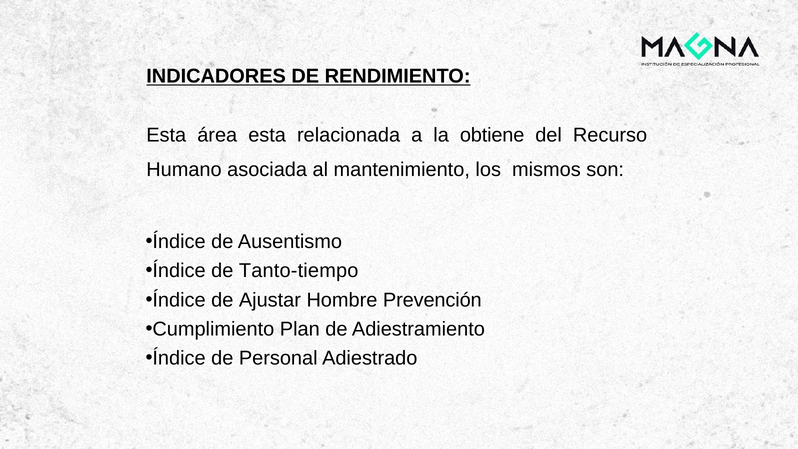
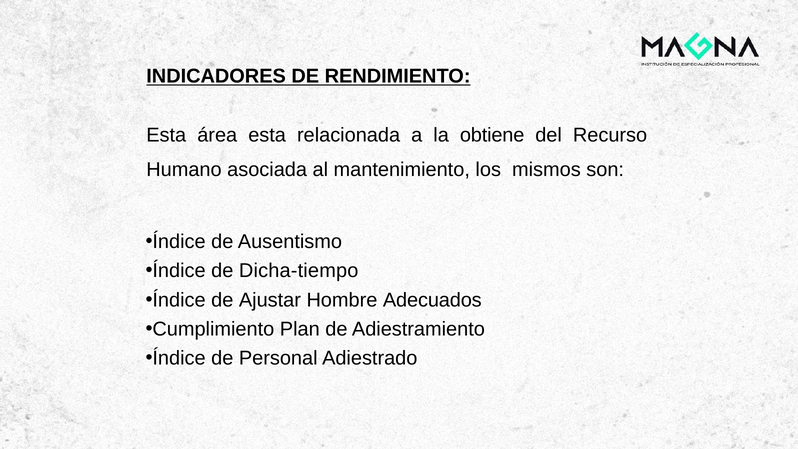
Tanto-tiempo: Tanto-tiempo -> Dicha-tiempo
Prevención: Prevención -> Adecuados
